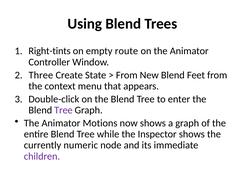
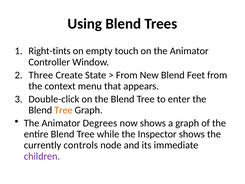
route: route -> touch
Tree at (63, 110) colour: purple -> orange
Motions: Motions -> Degrees
numeric: numeric -> controls
